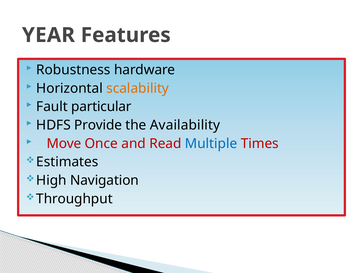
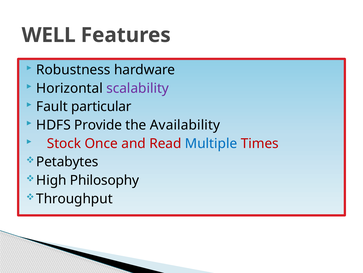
YEAR: YEAR -> WELL
scalability colour: orange -> purple
Move: Move -> Stock
Estimates: Estimates -> Petabytes
Navigation: Navigation -> Philosophy
